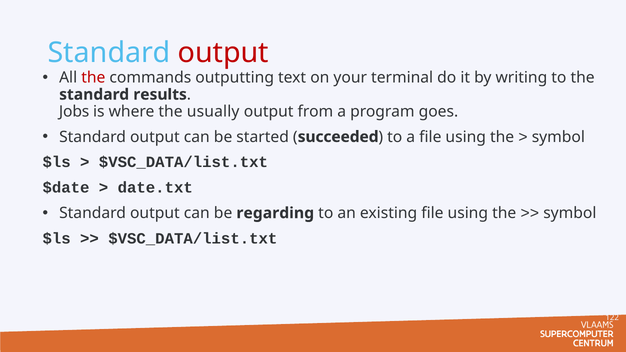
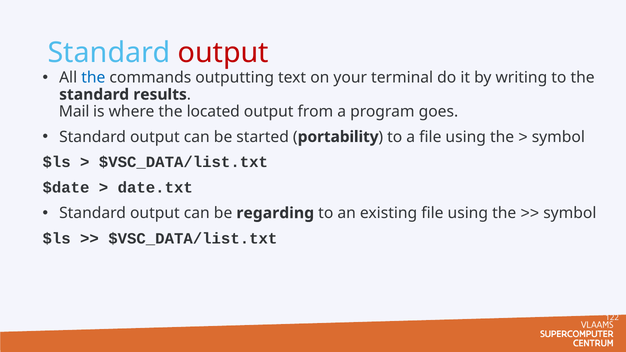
the at (93, 78) colour: red -> blue
Jobs: Jobs -> Mail
usually: usually -> located
succeeded: succeeded -> portability
